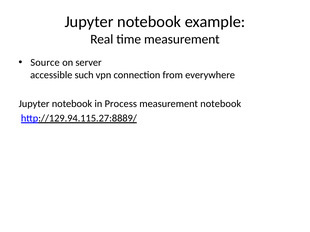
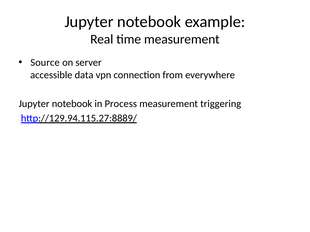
such: such -> data
measurement notebook: notebook -> triggering
